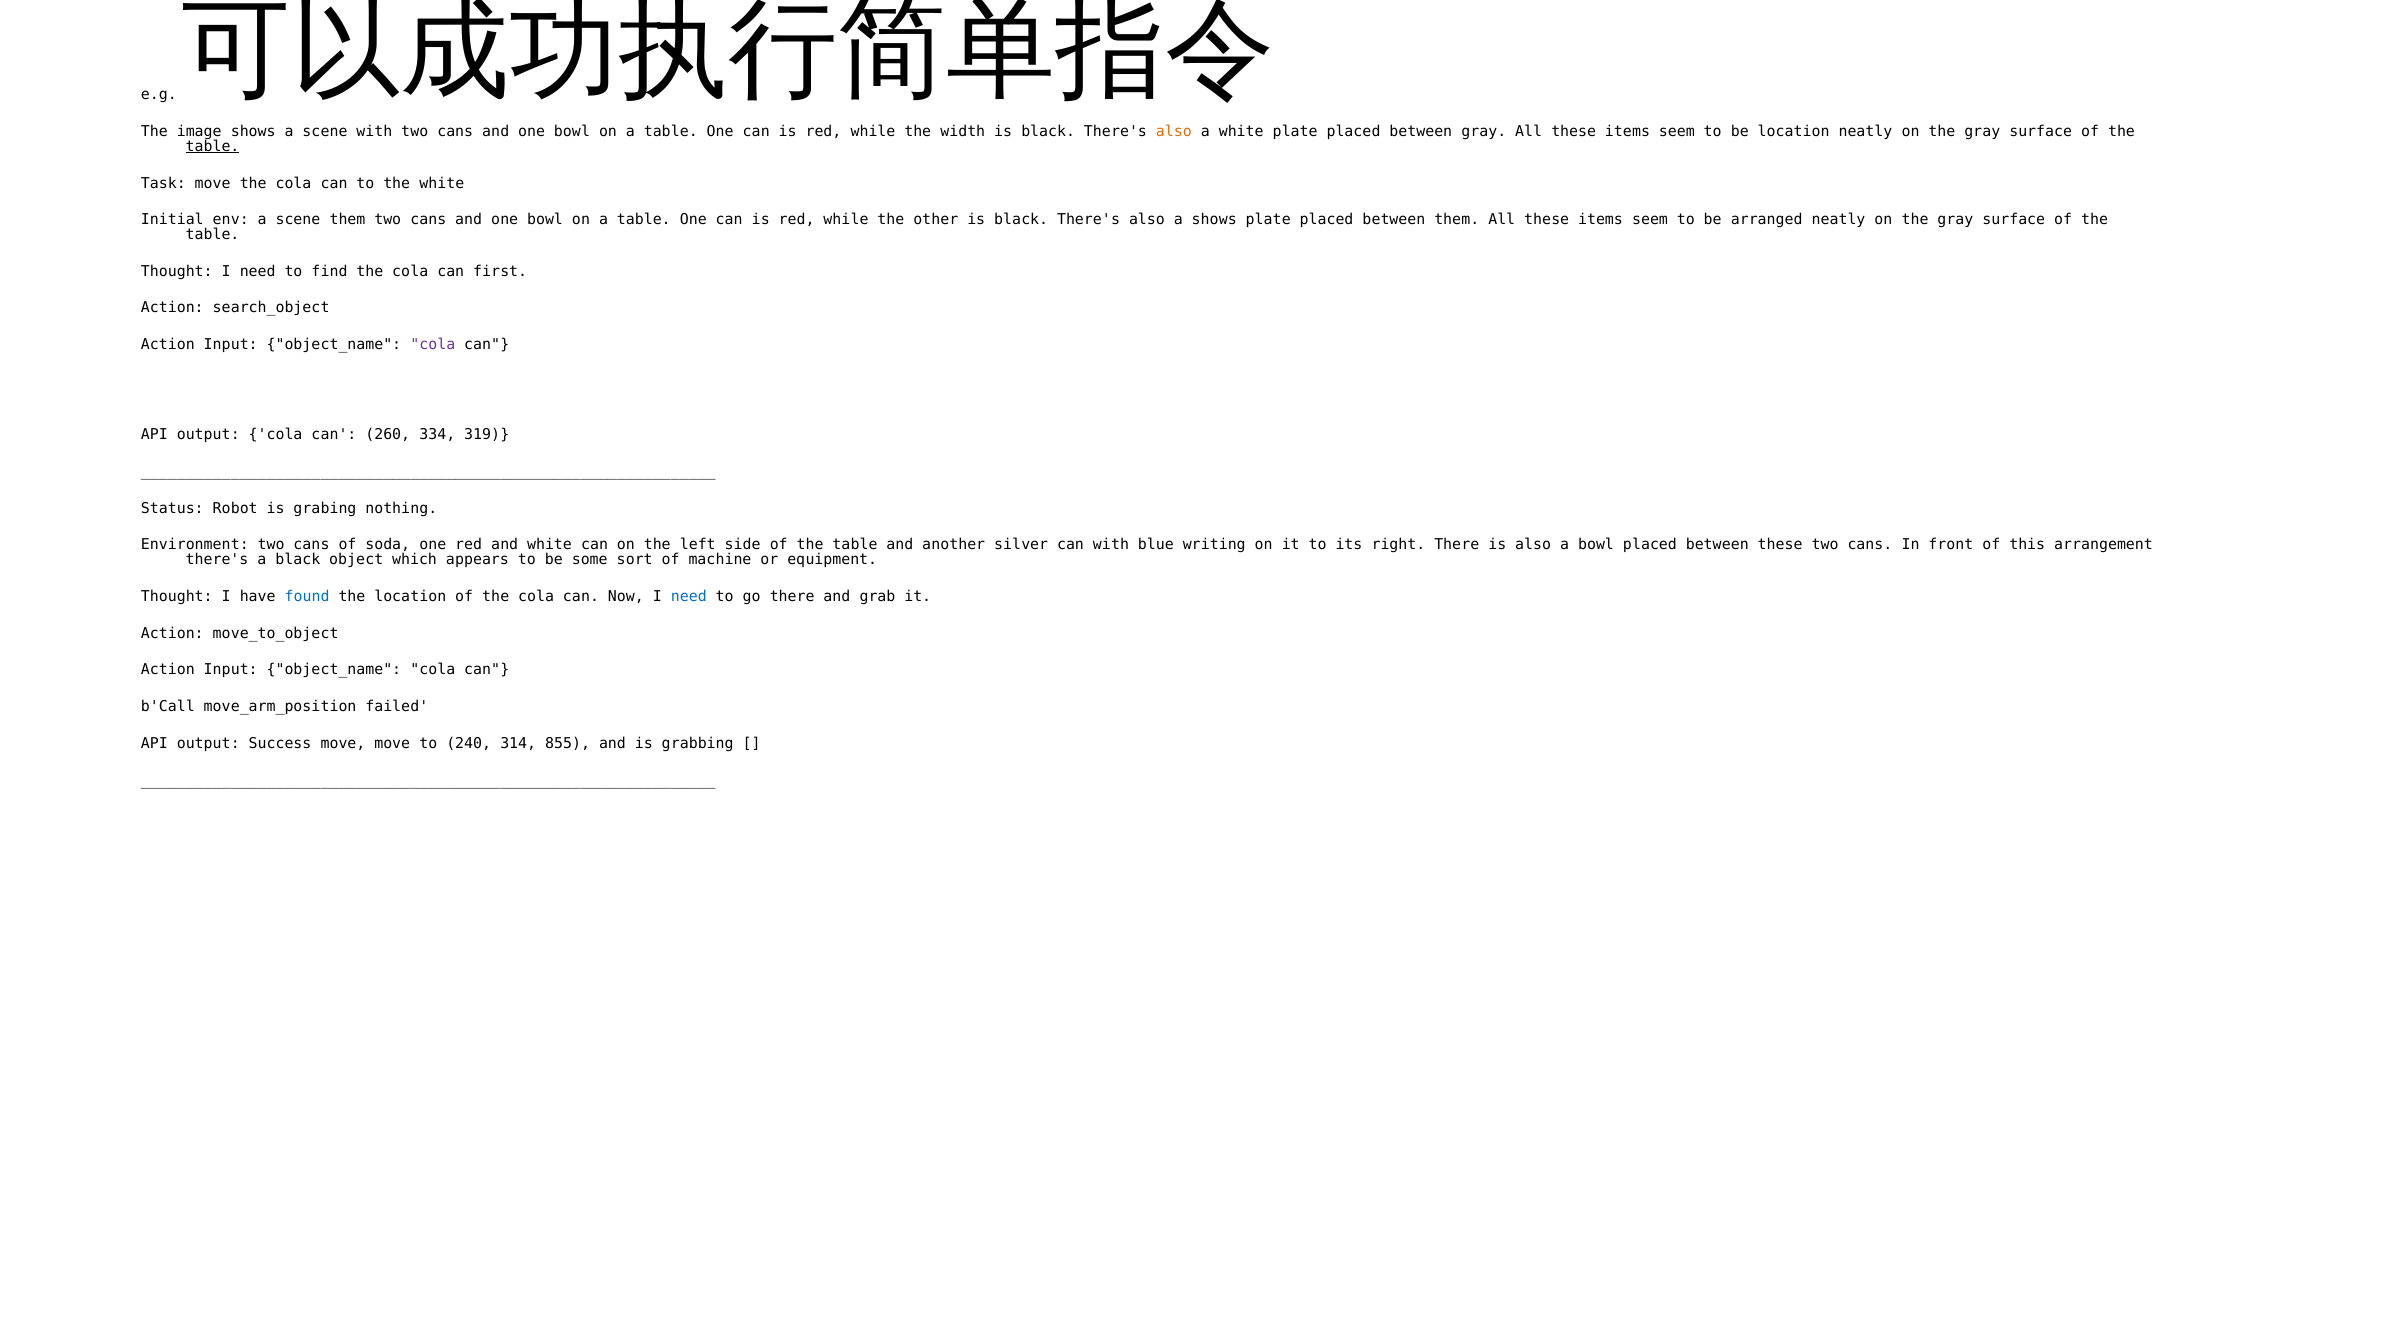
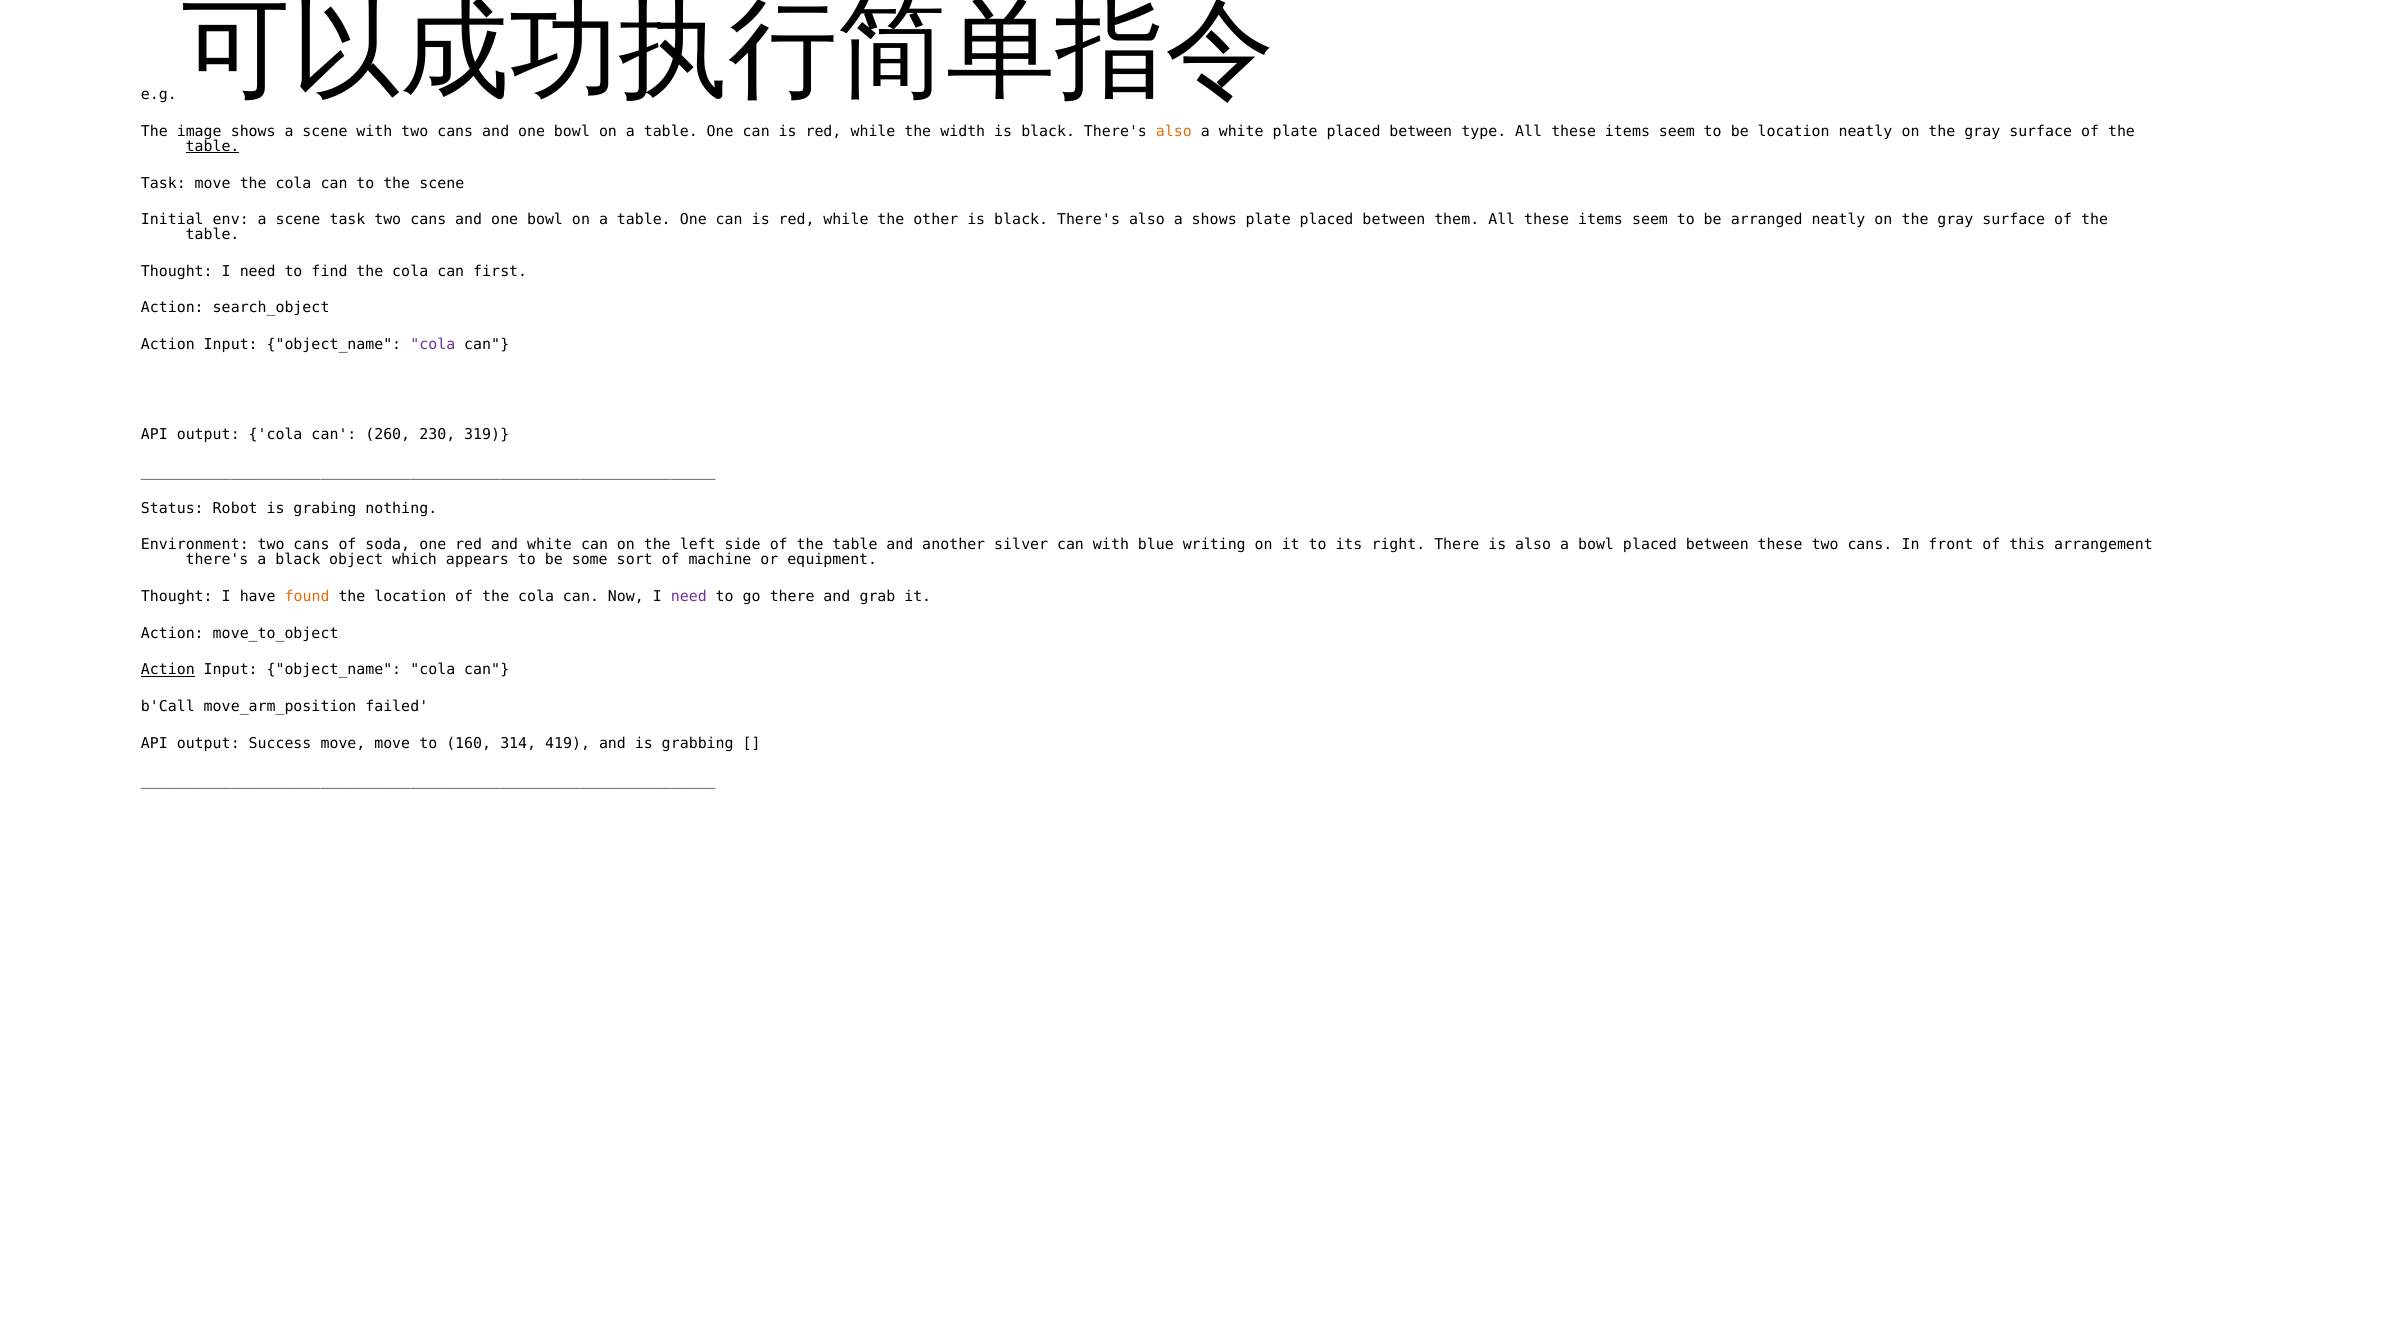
between gray: gray -> type
the white: white -> scene
scene them: them -> task
334: 334 -> 230
found colour: blue -> orange
need at (689, 596) colour: blue -> purple
Action at (168, 670) underline: none -> present
240: 240 -> 160
855: 855 -> 419
